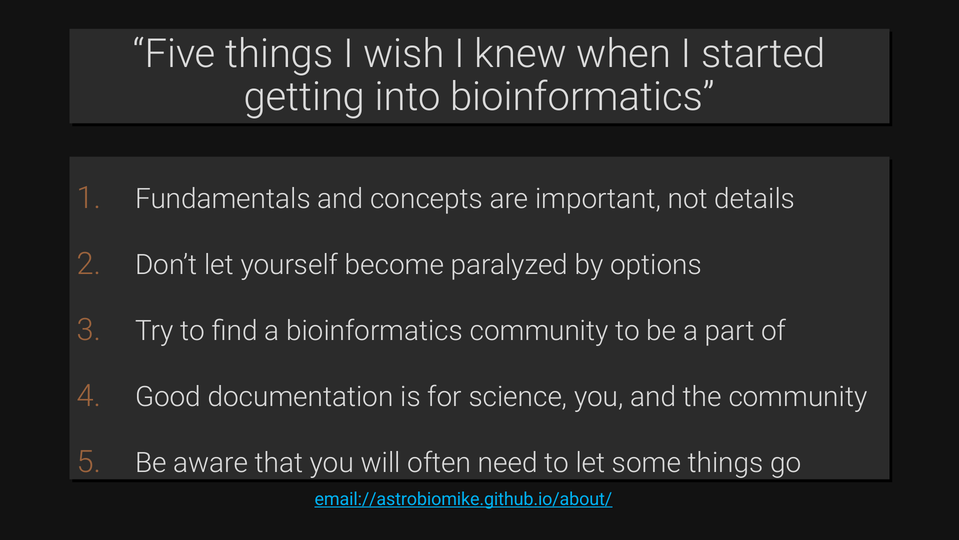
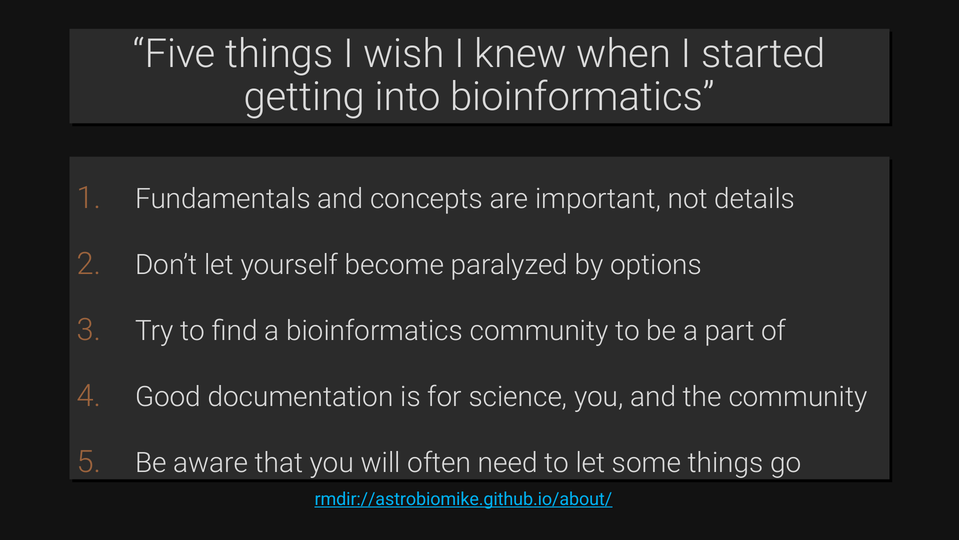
email://astrobiomike.github.io/about/: email://astrobiomike.github.io/about/ -> rmdir://astrobiomike.github.io/about/
